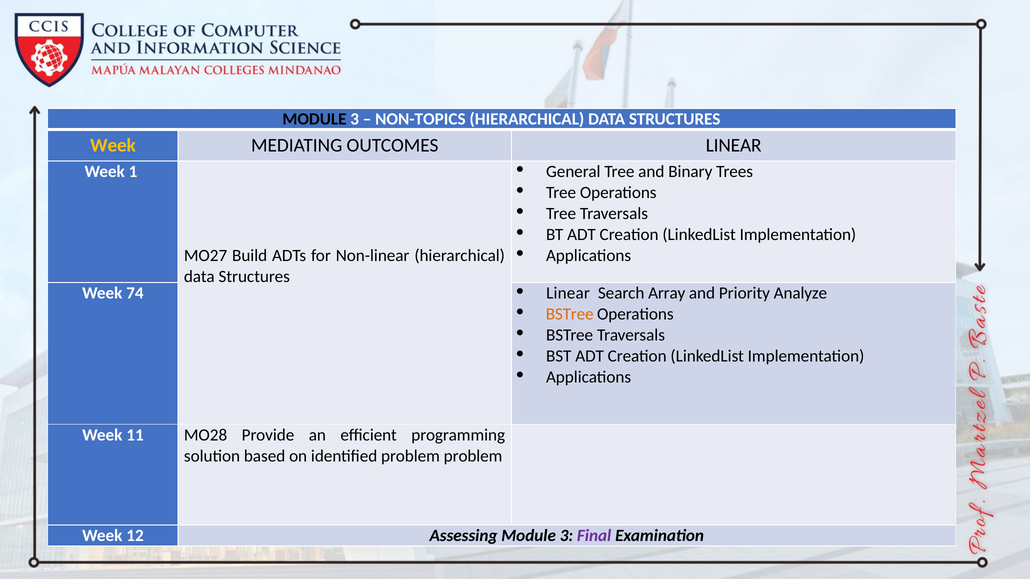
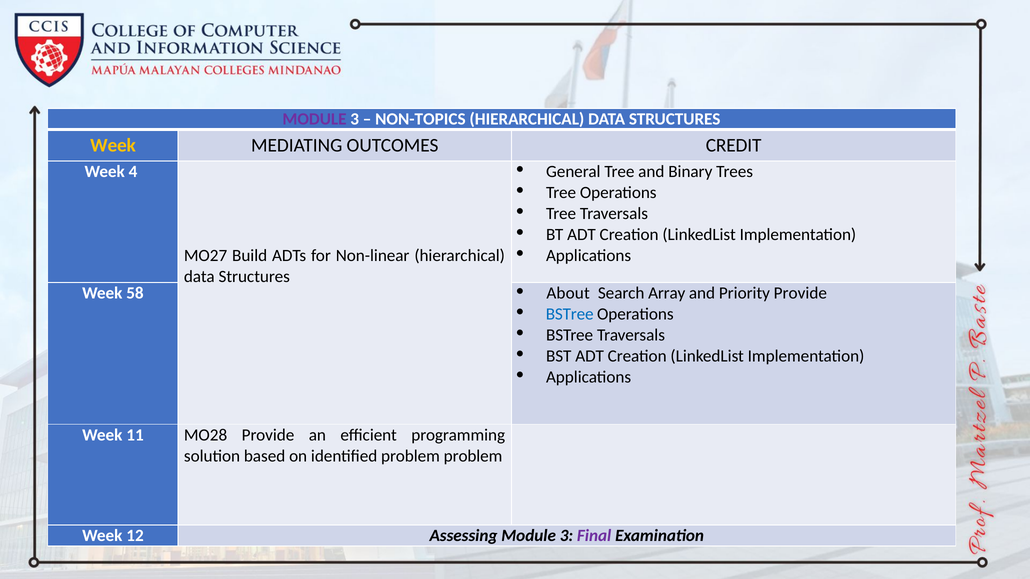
MODULE at (314, 119) colour: black -> purple
OUTCOMES LINEAR: LINEAR -> CREDIT
1: 1 -> 4
74: 74 -> 58
Linear at (568, 293): Linear -> About
Priority Analyze: Analyze -> Provide
BSTree at (570, 314) colour: orange -> blue
